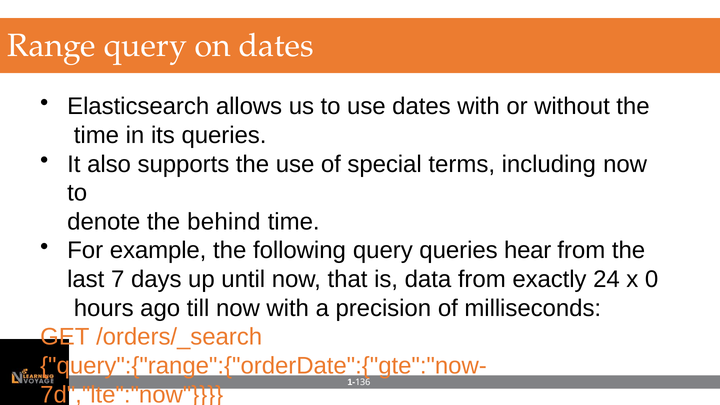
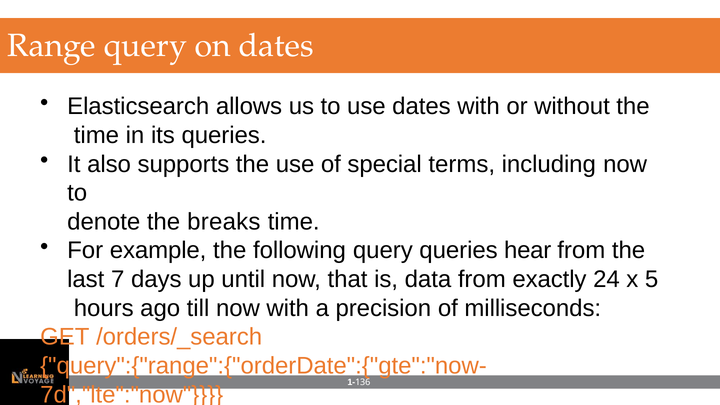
behind: behind -> breaks
0: 0 -> 5
